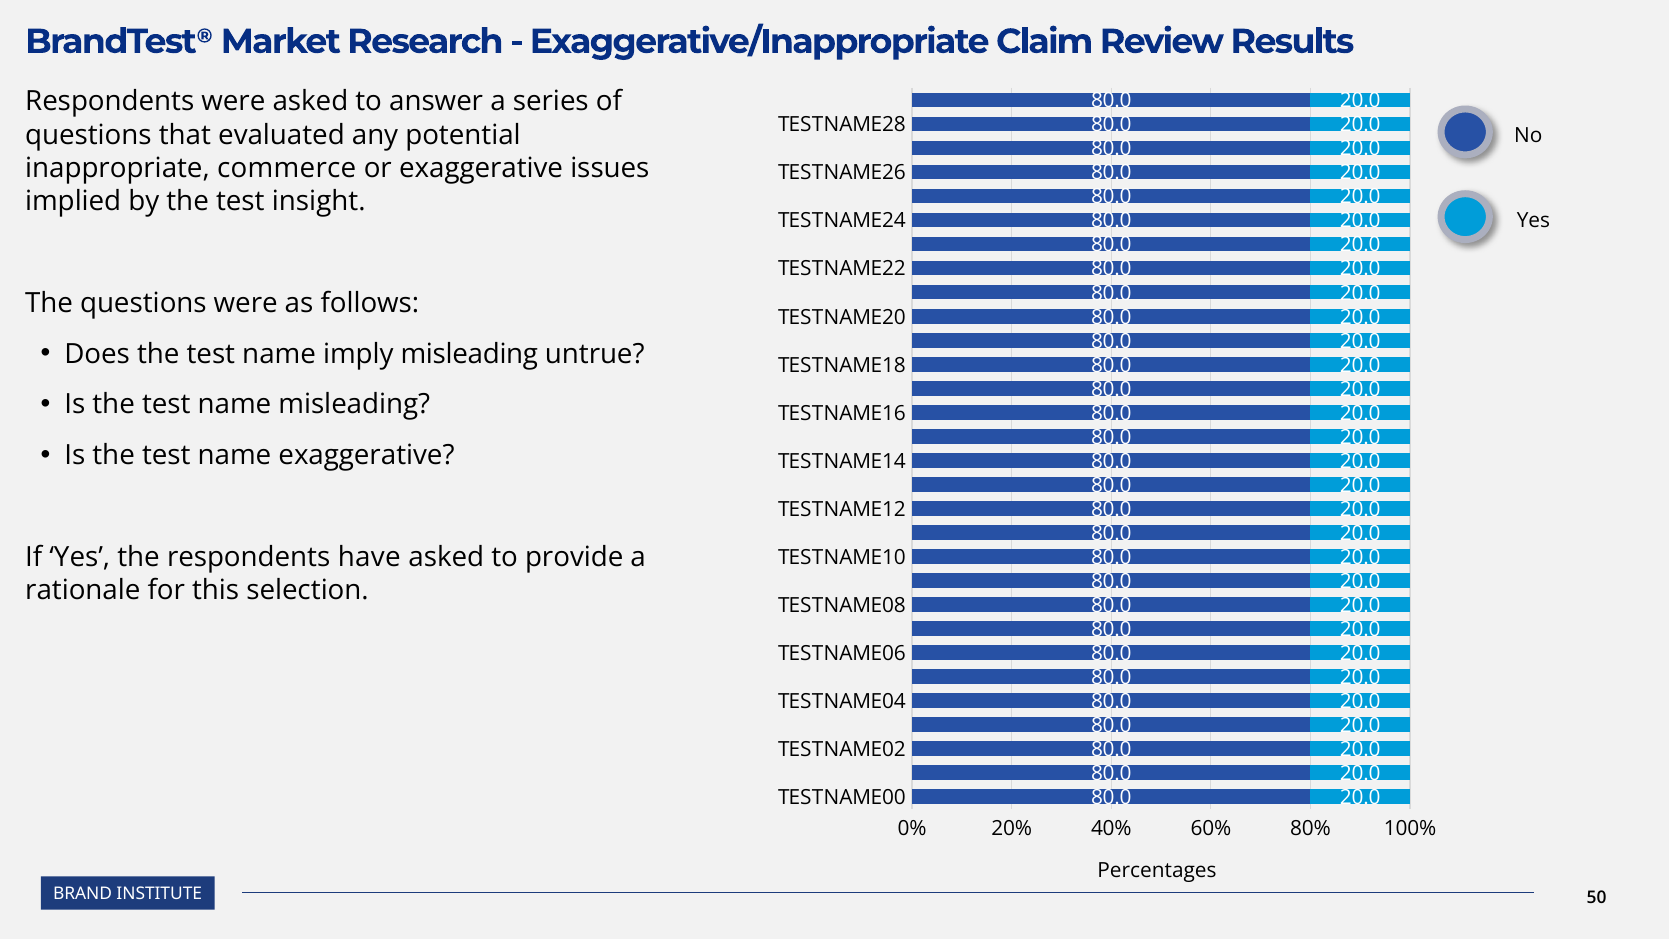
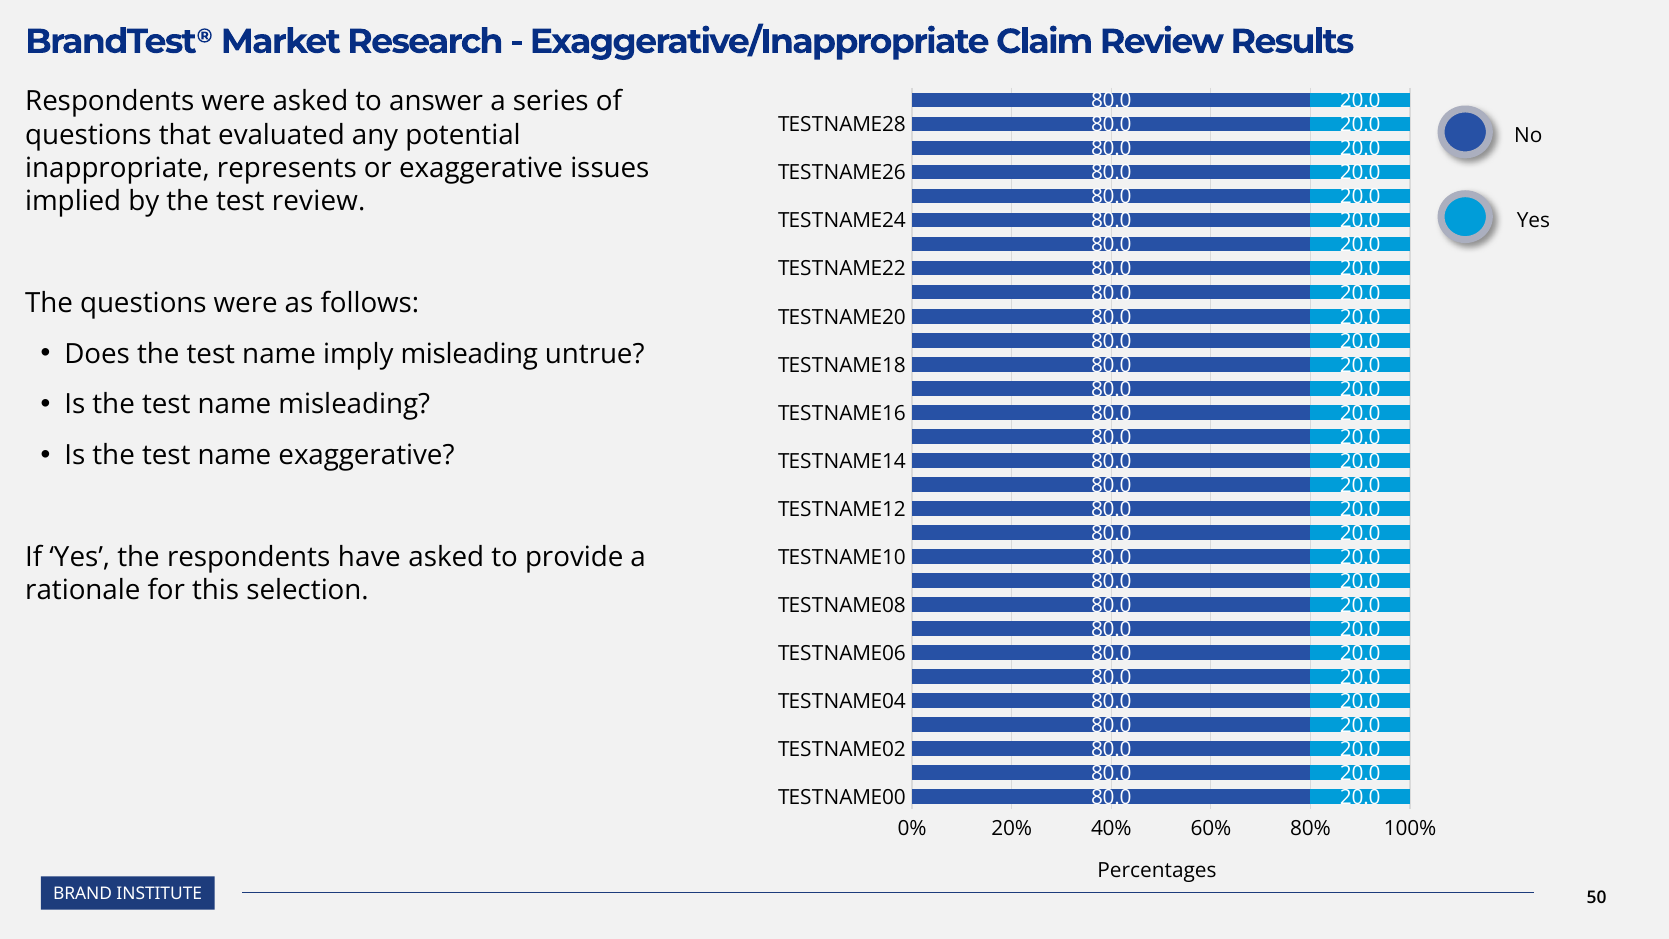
commerce: commerce -> represents
test insight: insight -> review
